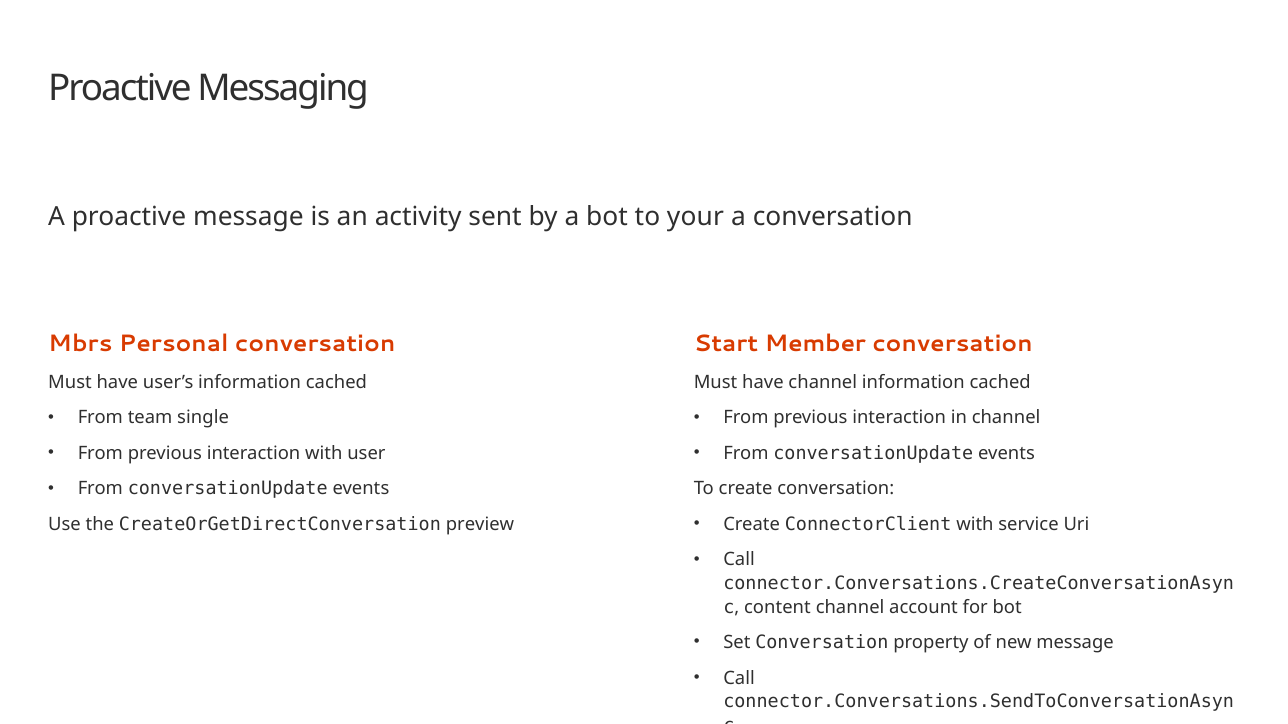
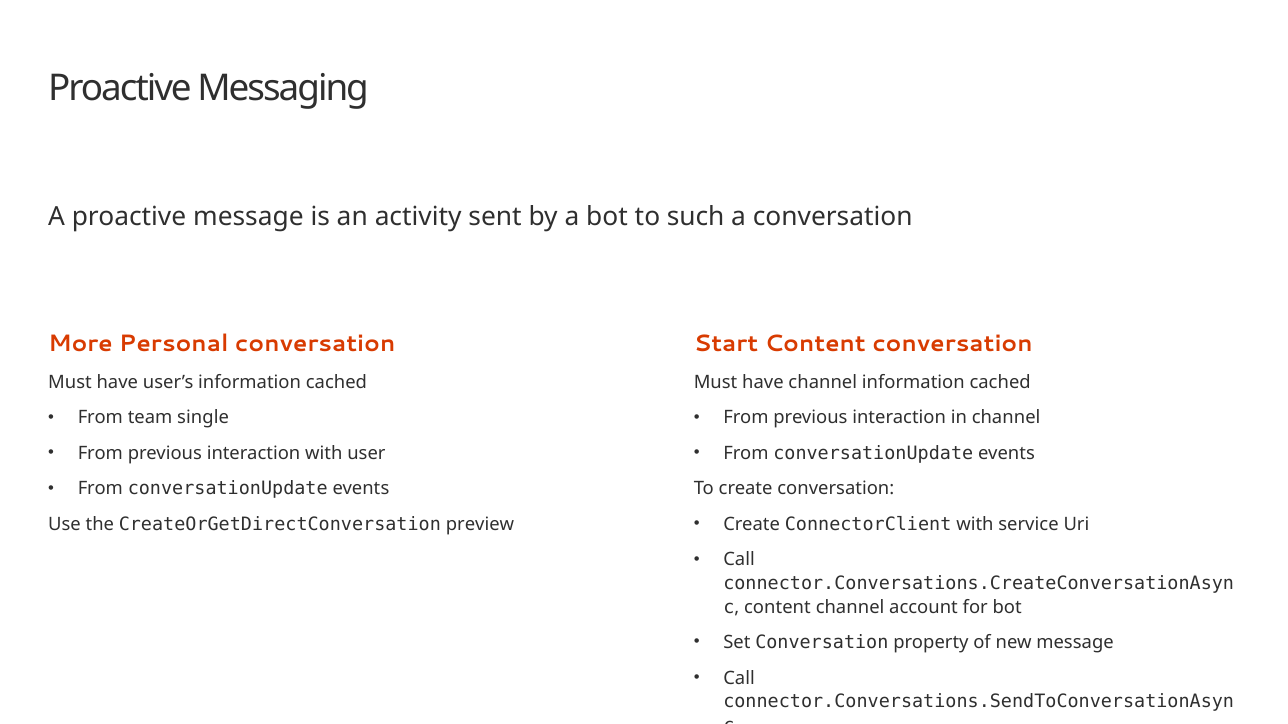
your: your -> such
Mbrs: Mbrs -> More
Start Member: Member -> Content
